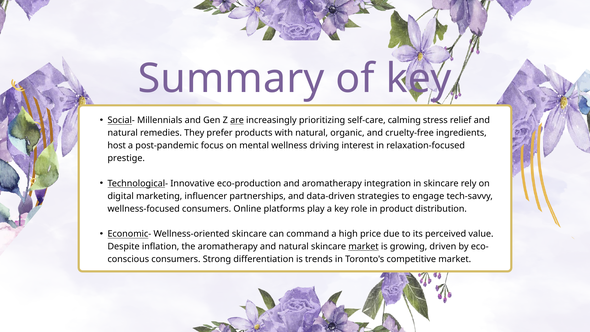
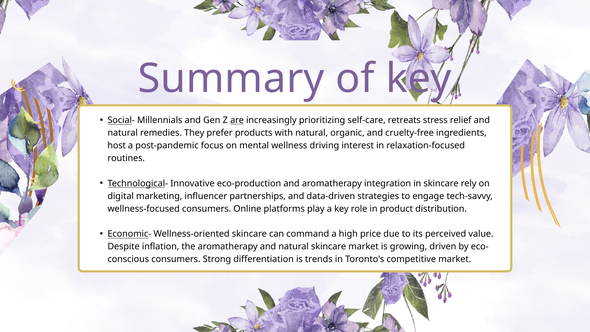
calming: calming -> retreats
prestige: prestige -> routines
market at (364, 247) underline: present -> none
